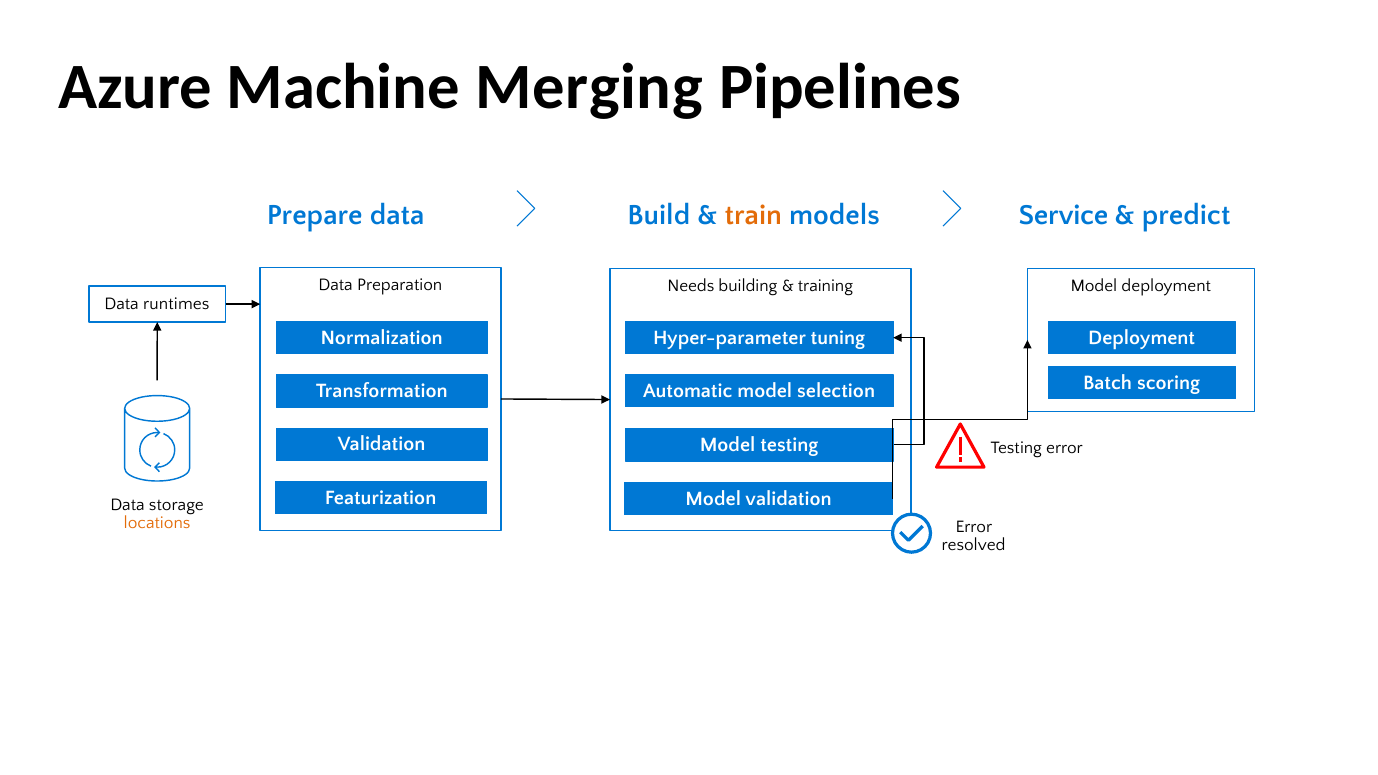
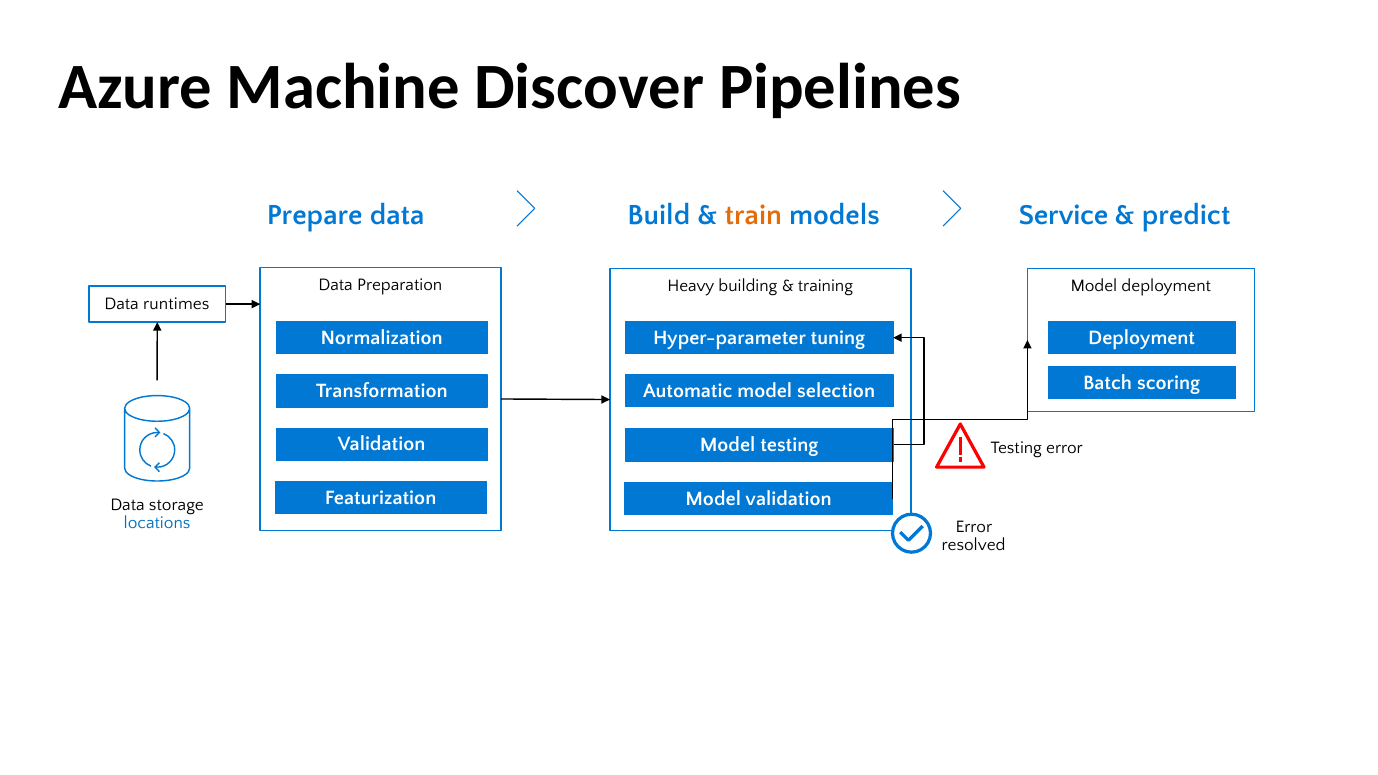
Merging: Merging -> Discover
Needs: Needs -> Heavy
locations colour: orange -> blue
